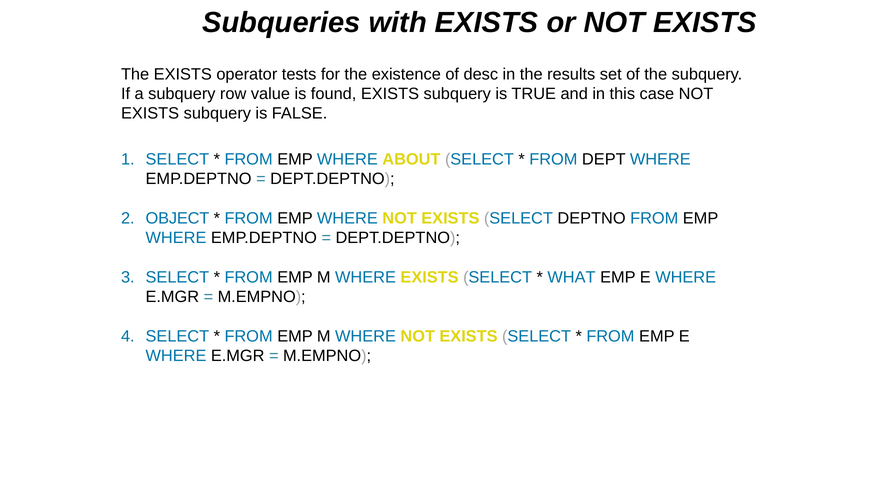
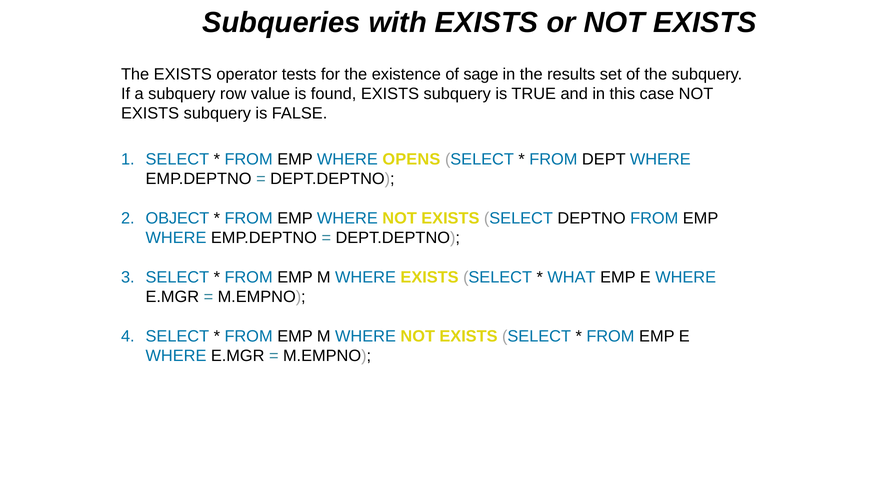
desc: desc -> sage
ABOUT: ABOUT -> OPENS
